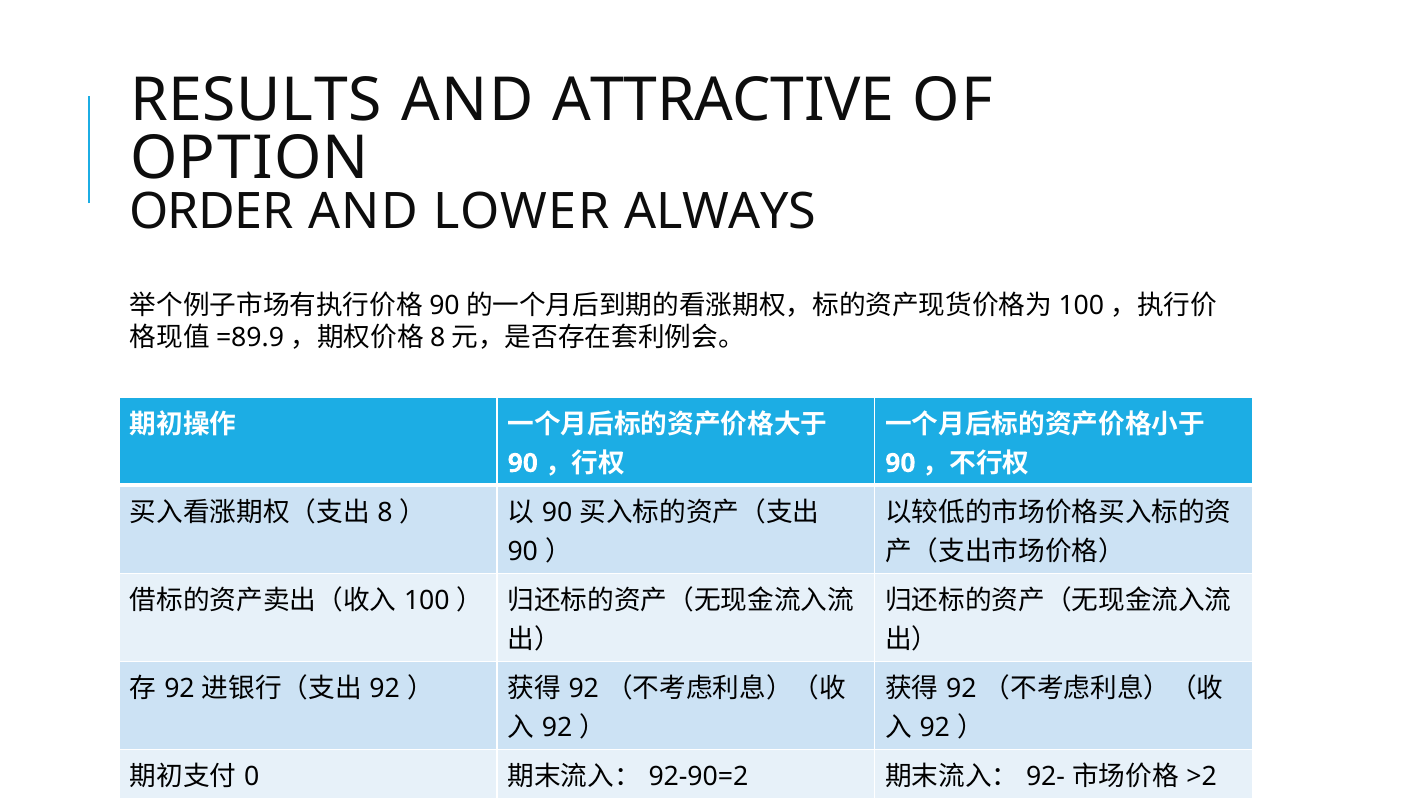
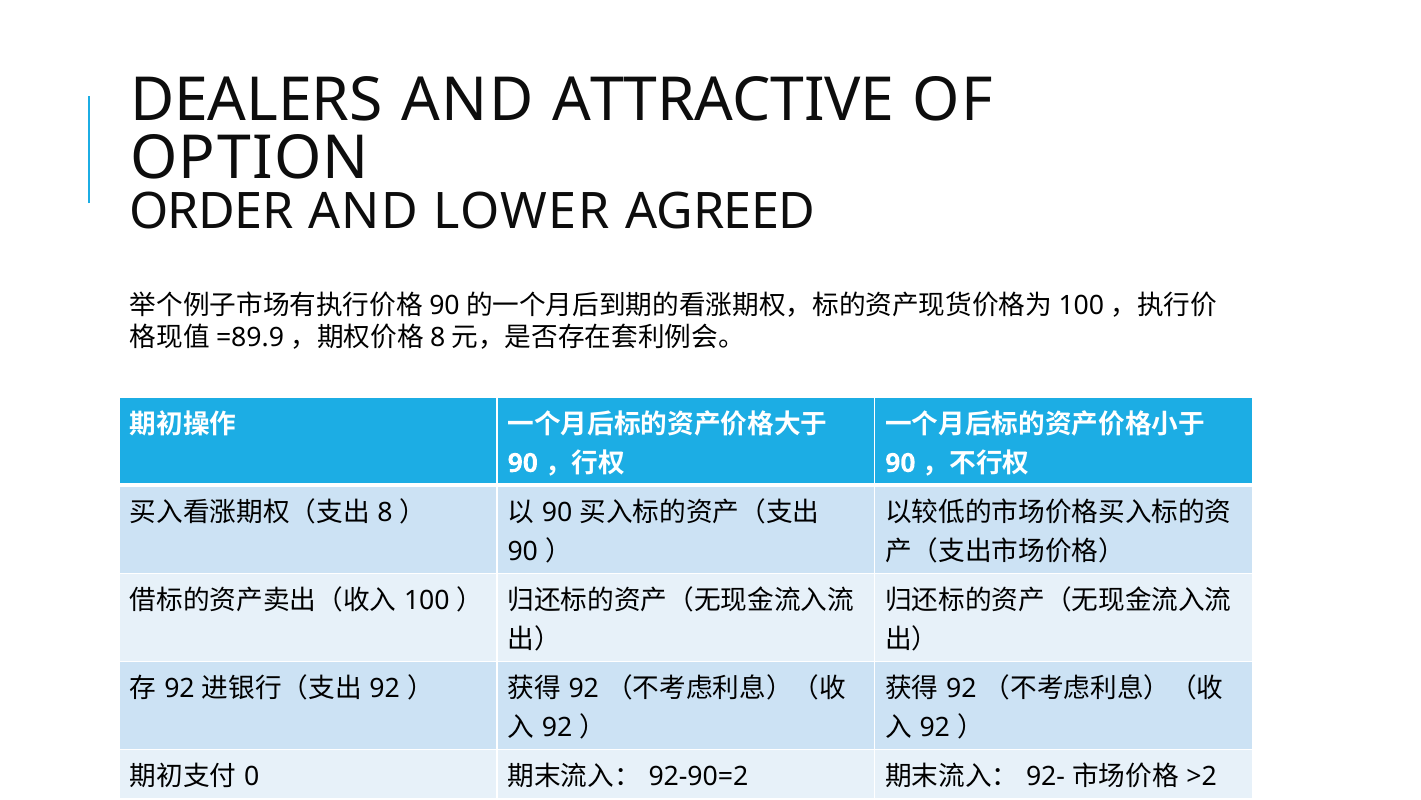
RESULTS: RESULTS -> DEALERS
ALWAYS: ALWAYS -> AGREED
